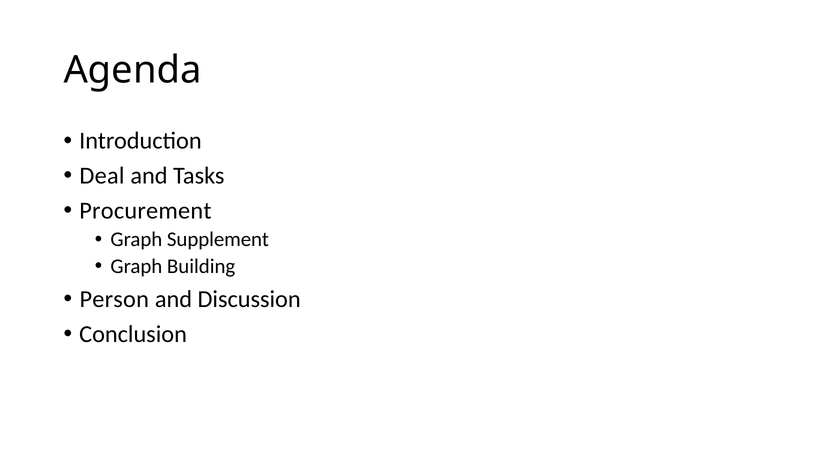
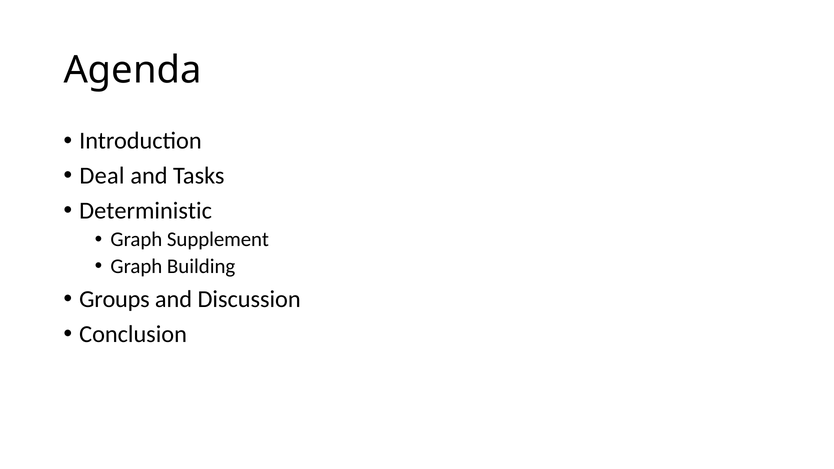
Procurement: Procurement -> Deterministic
Person: Person -> Groups
